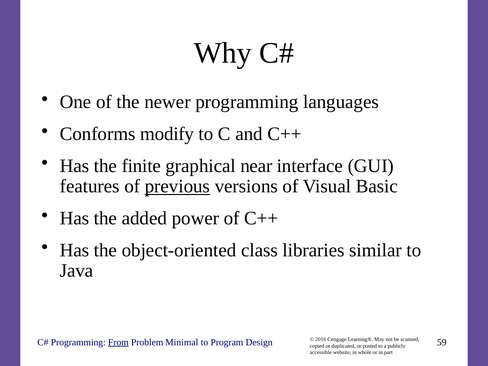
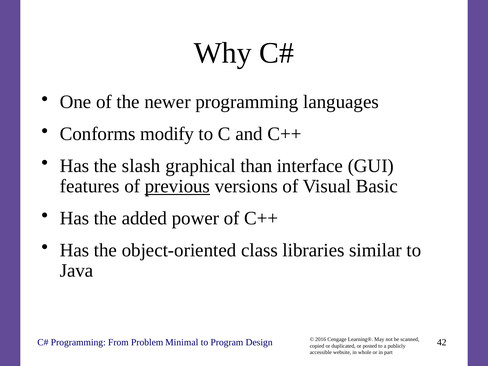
finite: finite -> slash
near: near -> than
From underline: present -> none
59: 59 -> 42
